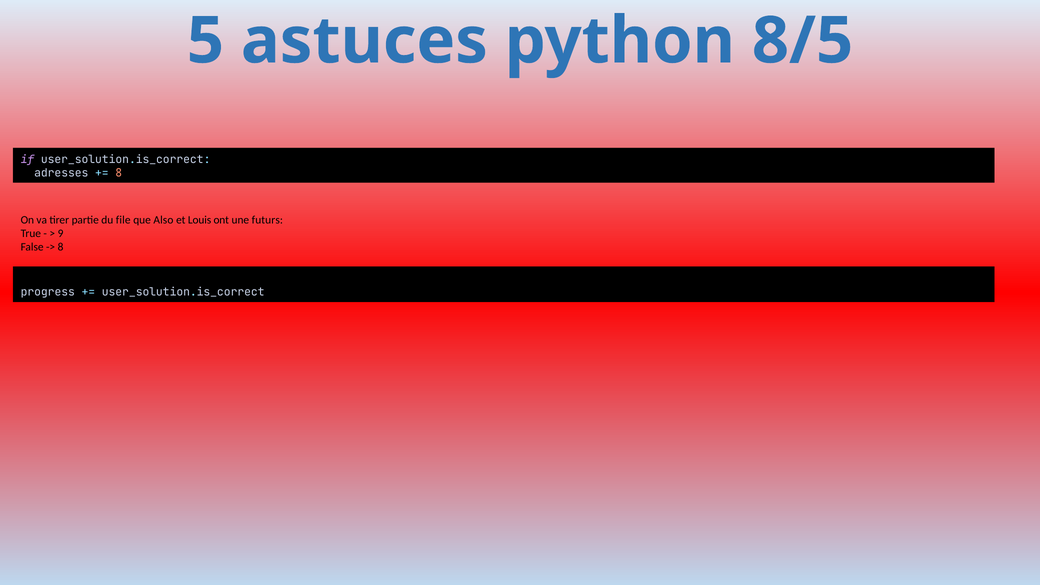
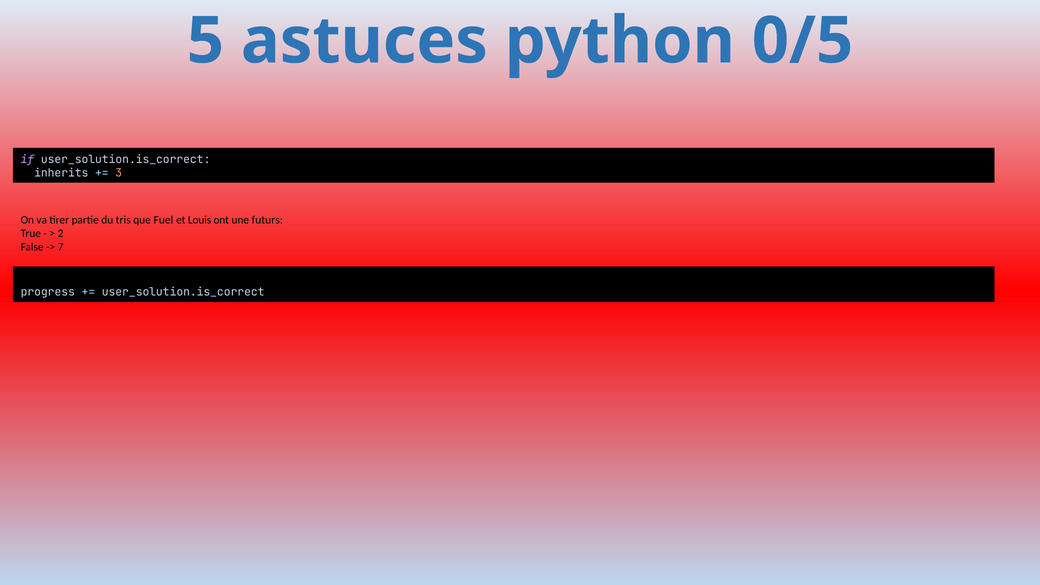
8/5: 8/5 -> 0/5
adresses: adresses -> inherits
8 at (119, 173): 8 -> 3
file: file -> tris
Also: Also -> Fuel
9: 9 -> 2
8 at (61, 247): 8 -> 7
